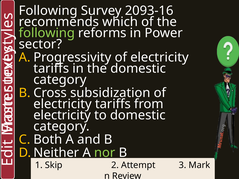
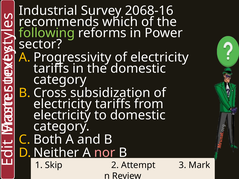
Following at (48, 11): Following -> Industrial
2093-16: 2093-16 -> 2068-16
nor colour: light green -> pink
